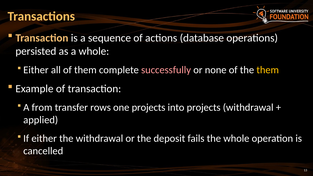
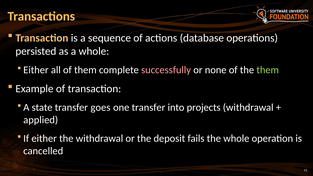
them at (268, 70) colour: yellow -> light green
from: from -> state
rows: rows -> goes
one projects: projects -> transfer
